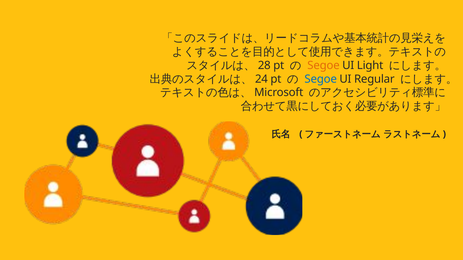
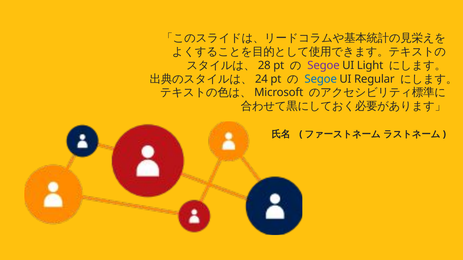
Segoe at (324, 65) colour: orange -> purple
